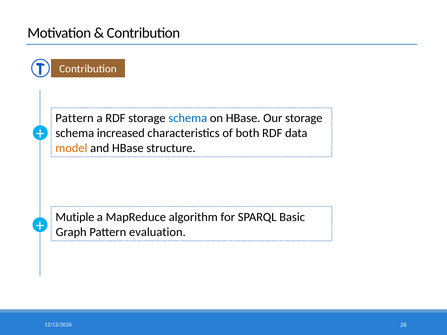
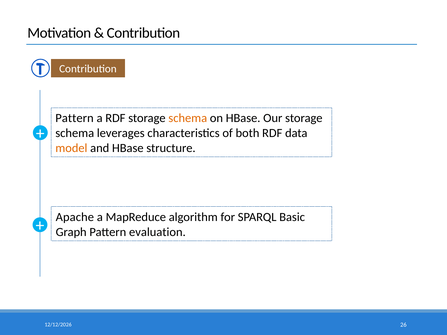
schema at (188, 118) colour: blue -> orange
increased: increased -> leverages
Mutiple: Mutiple -> Apache
